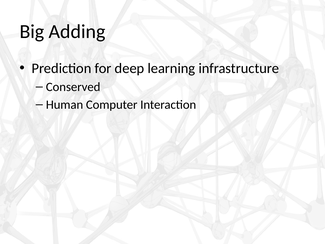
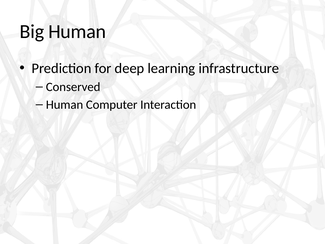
Big Adding: Adding -> Human
